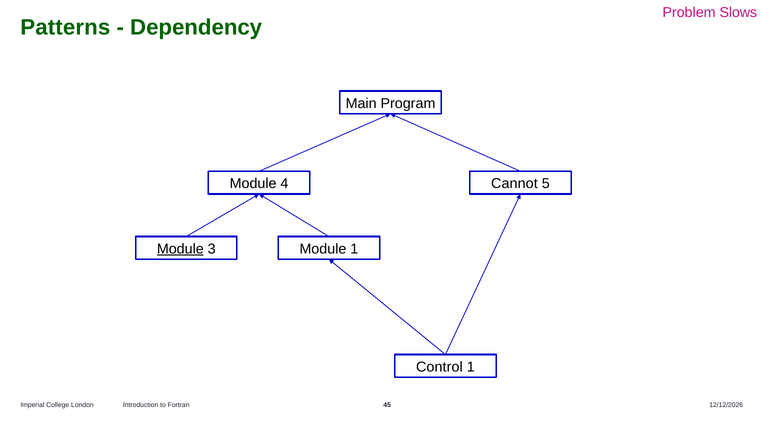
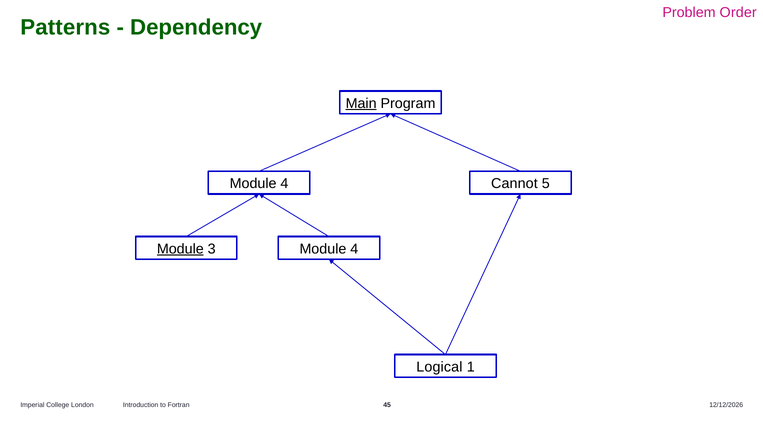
Slows: Slows -> Order
Main underline: none -> present
3 Module 1: 1 -> 4
Control: Control -> Logical
